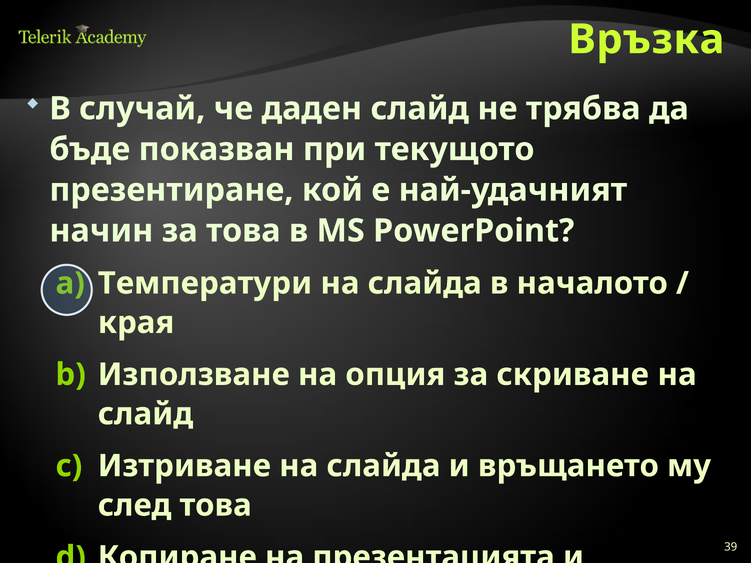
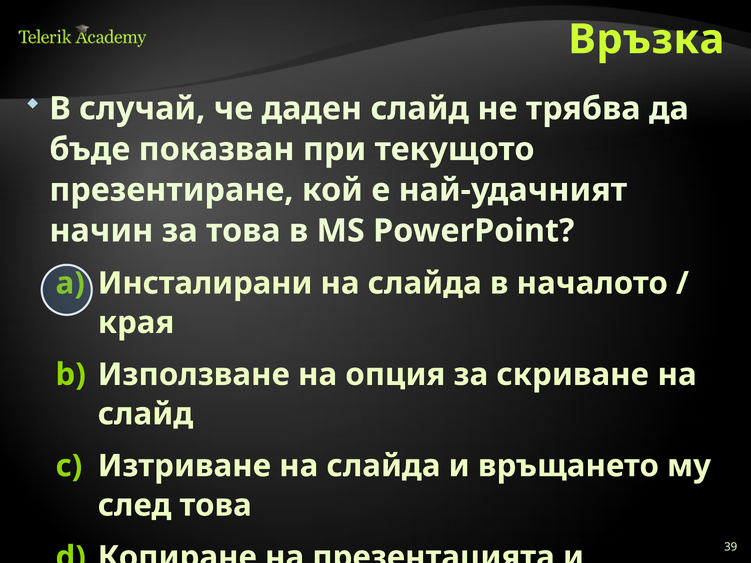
Температури: Температури -> Инсталирани
